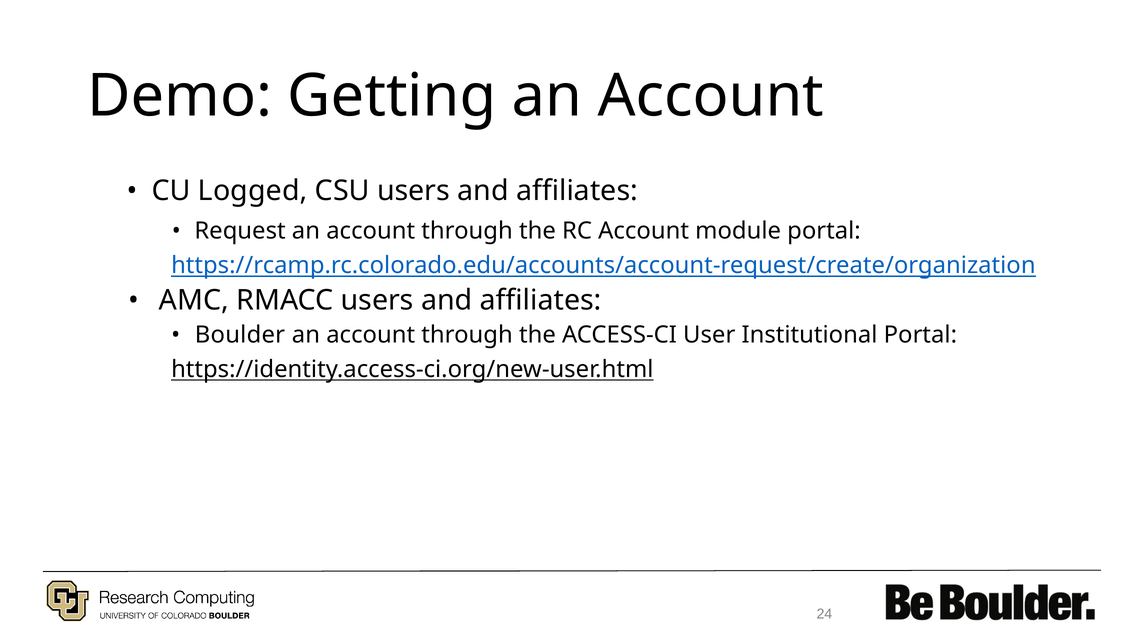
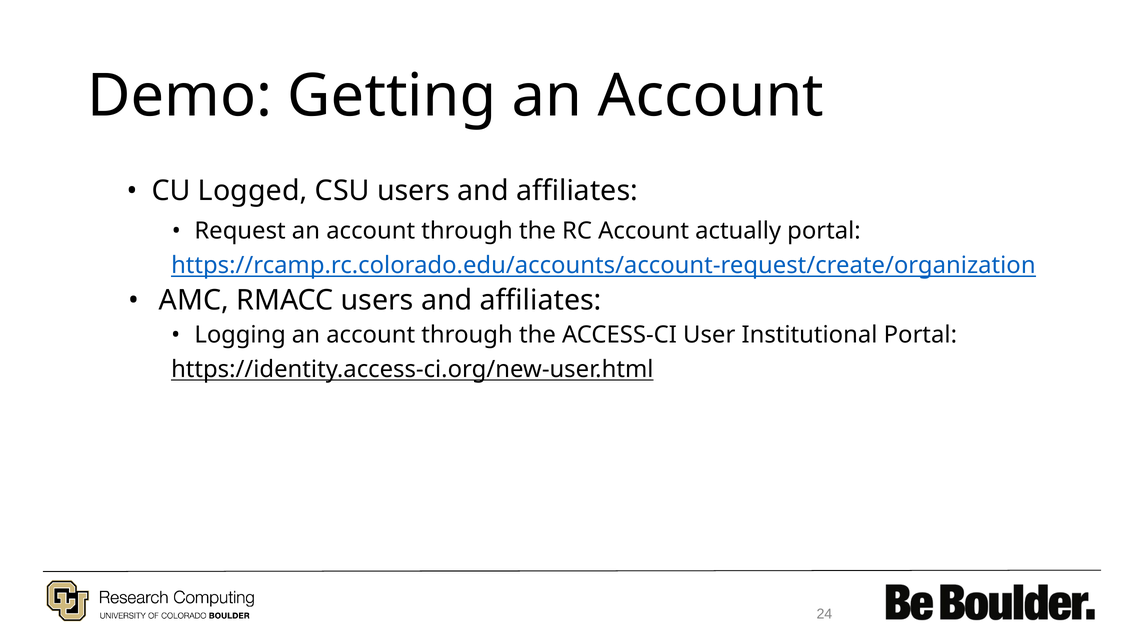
module: module -> actually
Boulder: Boulder -> Logging
